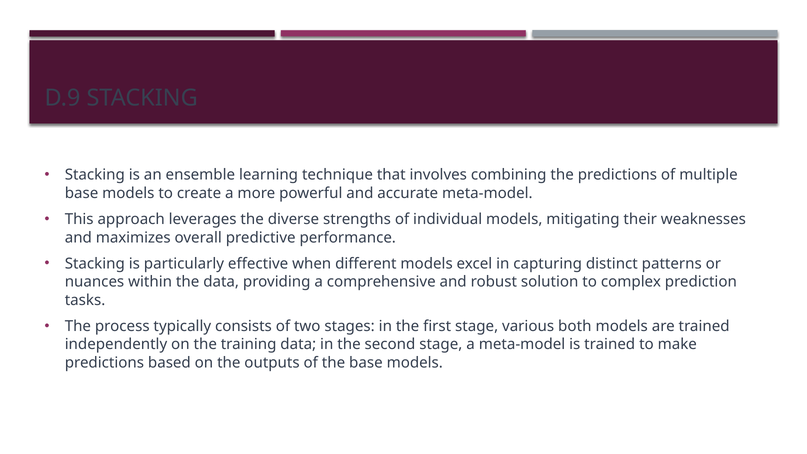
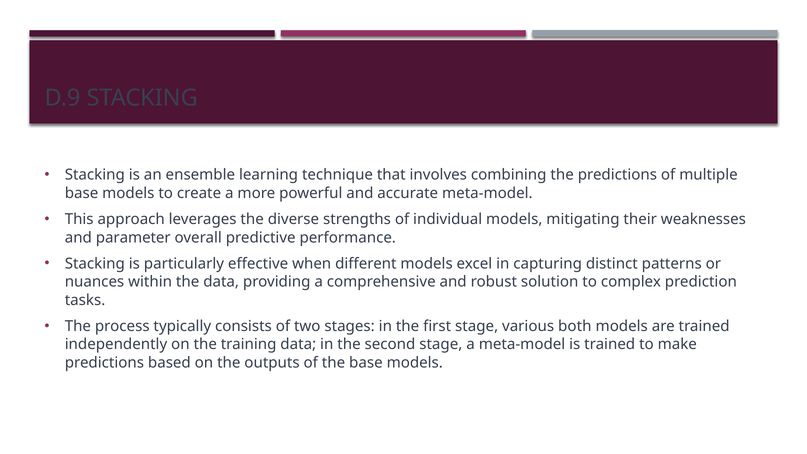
maximizes: maximizes -> parameter
